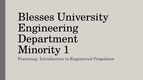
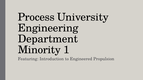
Blesses: Blesses -> Process
